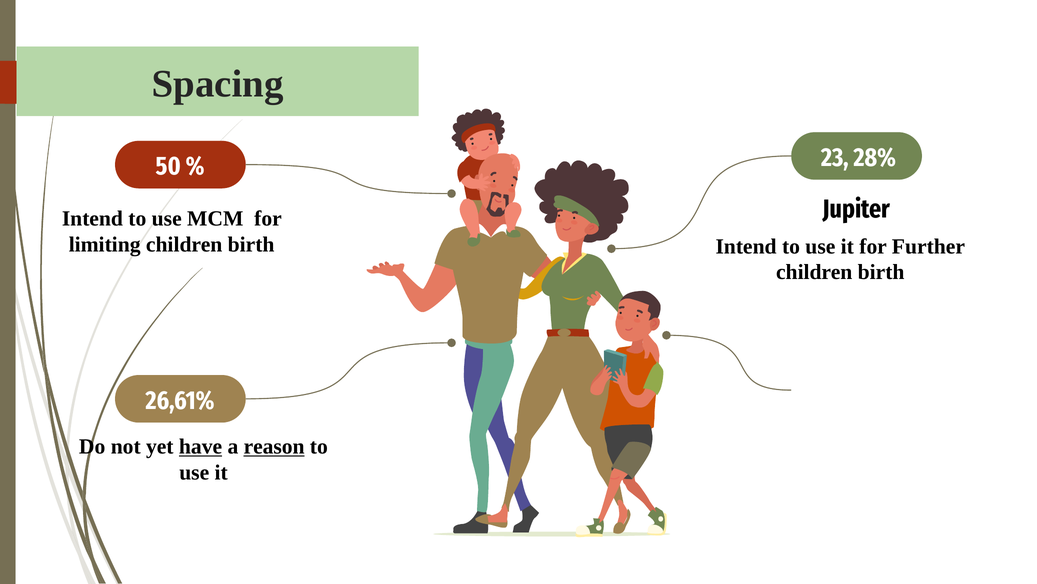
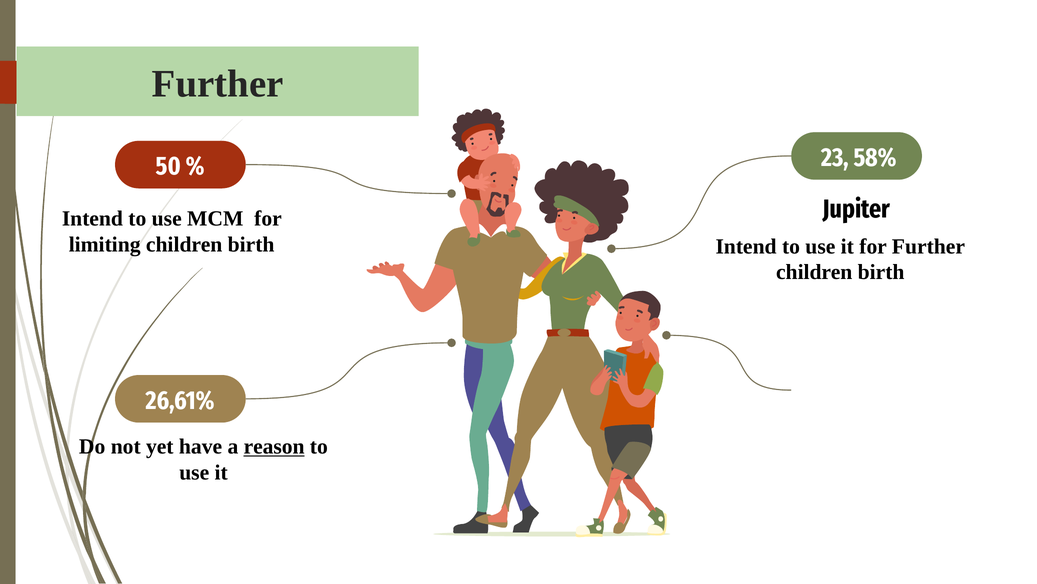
Spacing at (218, 84): Spacing -> Further
28%: 28% -> 58%
have underline: present -> none
